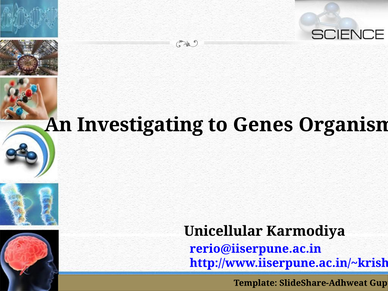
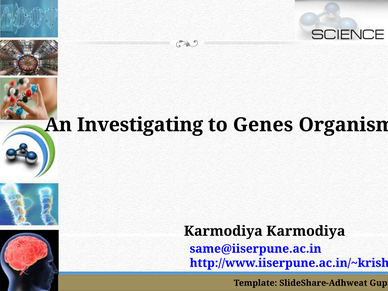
Unicellular at (223, 231): Unicellular -> Karmodiya
rerio@iiserpune.ac.in: rerio@iiserpune.ac.in -> same@iiserpune.ac.in
